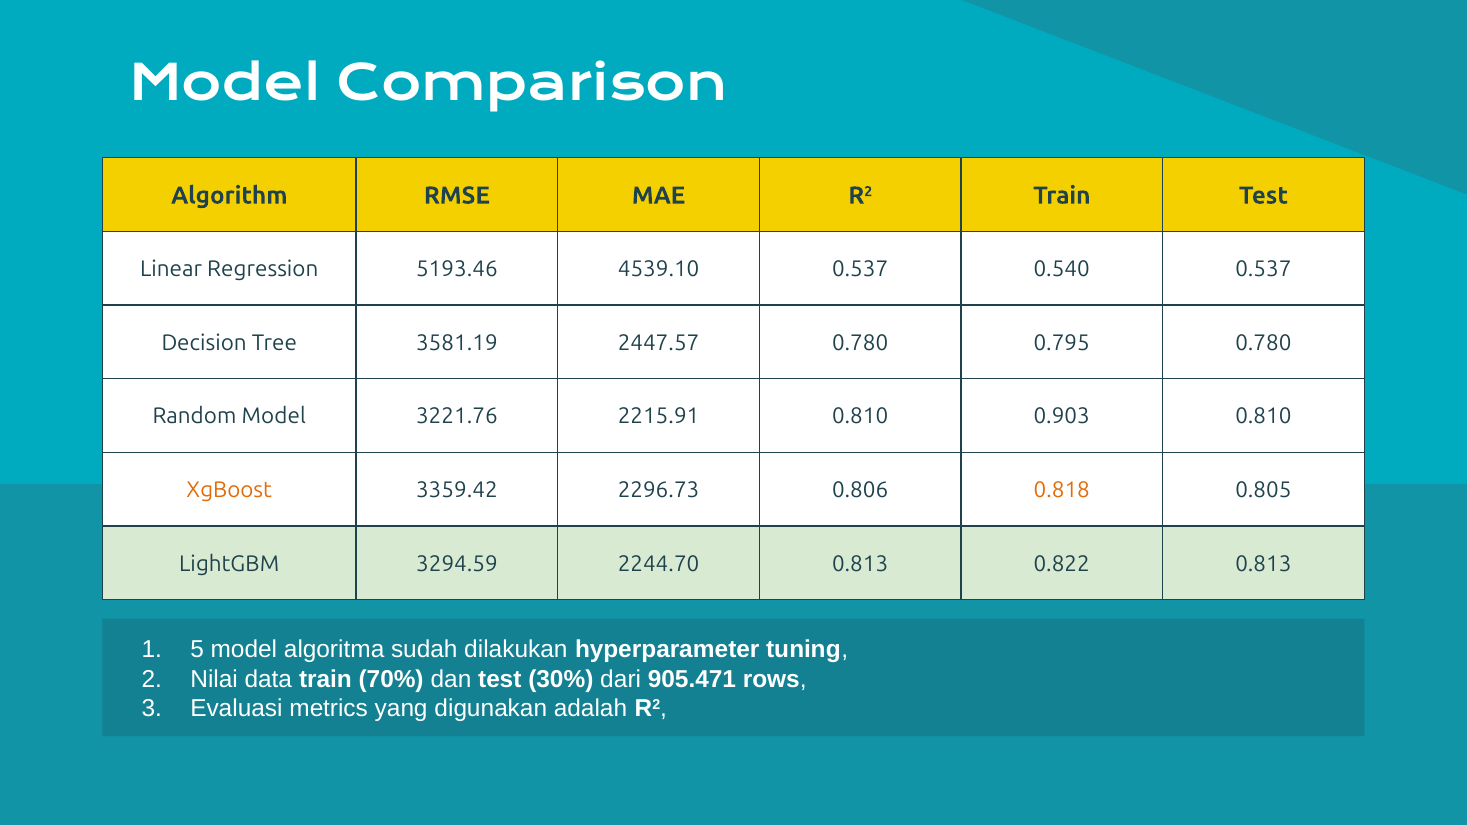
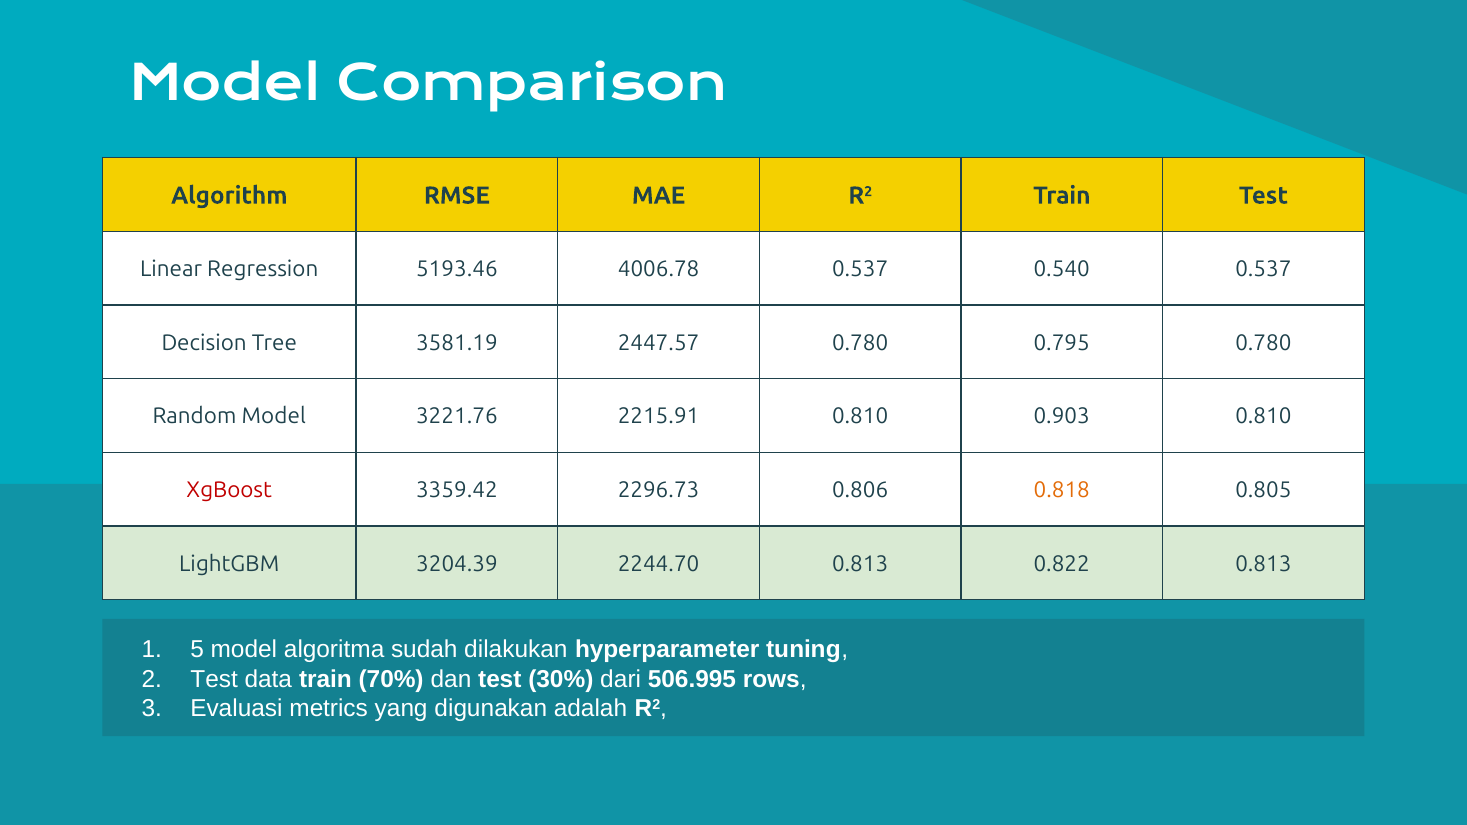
4539.10: 4539.10 -> 4006.78
XgBoost colour: orange -> red
3294.59: 3294.59 -> 3204.39
Nilai at (214, 679): Nilai -> Test
905.471: 905.471 -> 506.995
